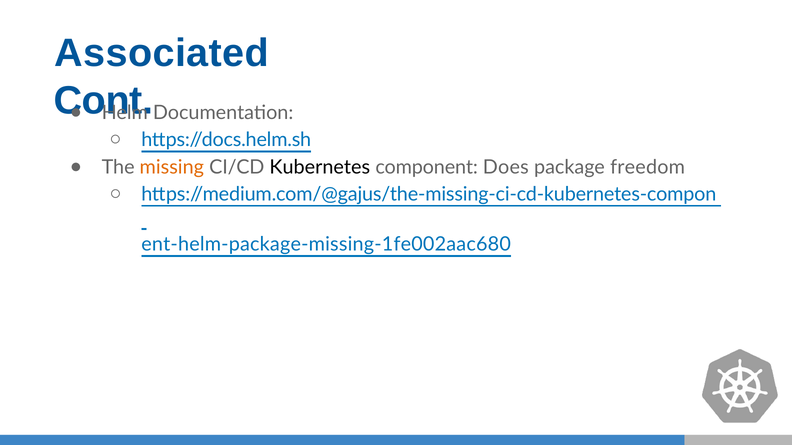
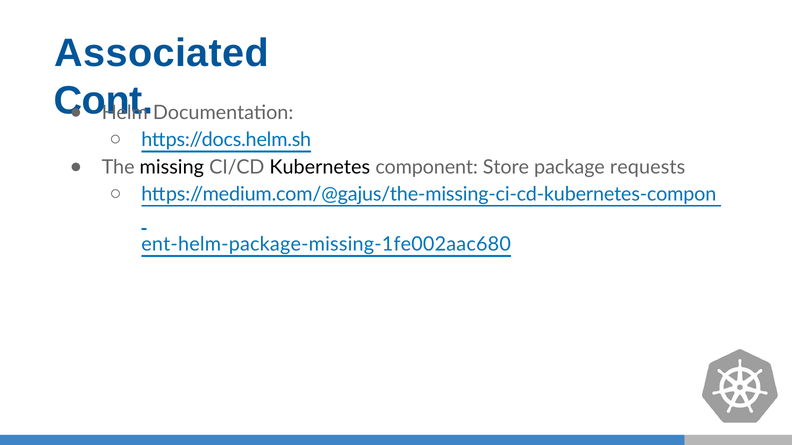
missing colour: orange -> black
Does: Does -> Store
freedom: freedom -> requests
